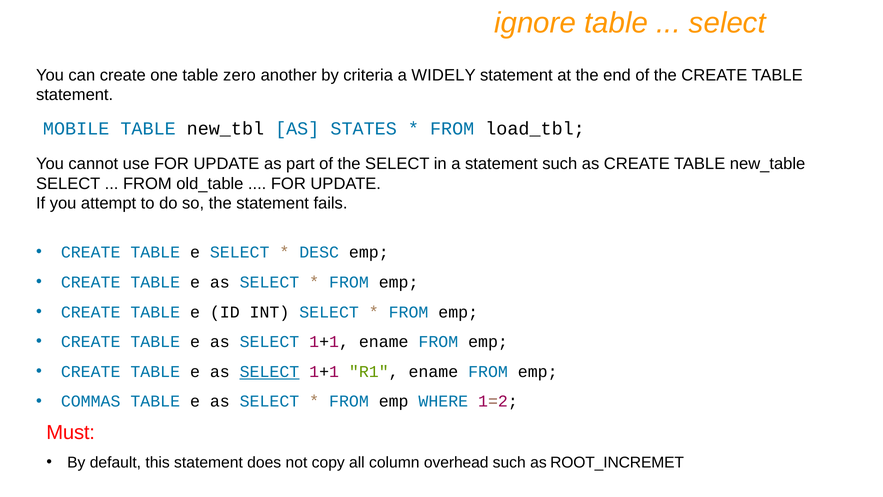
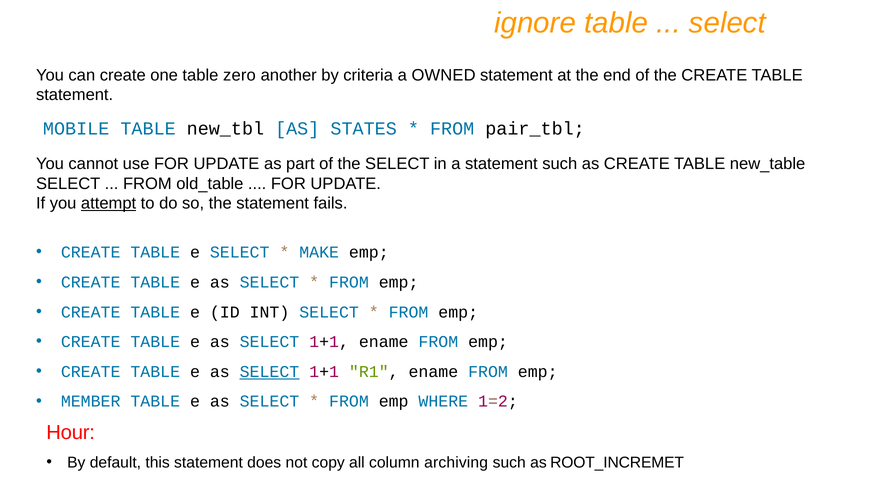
WIDELY: WIDELY -> OWNED
load_tbl: load_tbl -> pair_tbl
attempt underline: none -> present
DESC: DESC -> MAKE
COMMAS: COMMAS -> MEMBER
Must: Must -> Hour
overhead: overhead -> archiving
